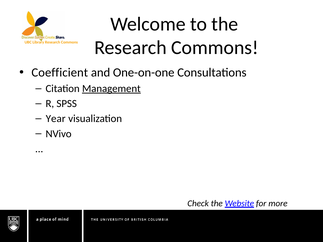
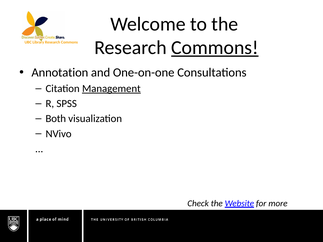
Commons at (215, 48) underline: none -> present
Coefficient: Coefficient -> Annotation
Year: Year -> Both
